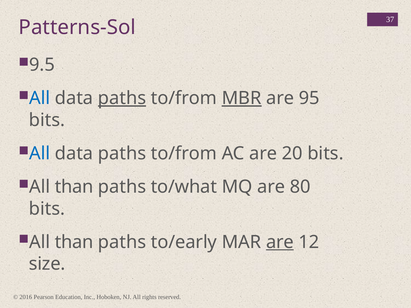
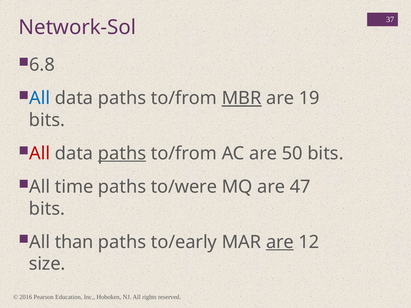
Patterns-Sol: Patterns-Sol -> Network-Sol
9.5: 9.5 -> 6.8
paths at (122, 98) underline: present -> none
95: 95 -> 19
All at (40, 154) colour: blue -> red
paths at (122, 154) underline: none -> present
20: 20 -> 50
than at (74, 187): than -> time
to/what: to/what -> to/were
80: 80 -> 47
